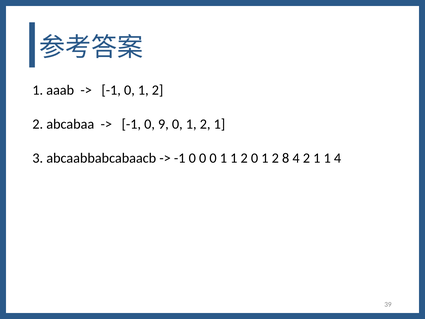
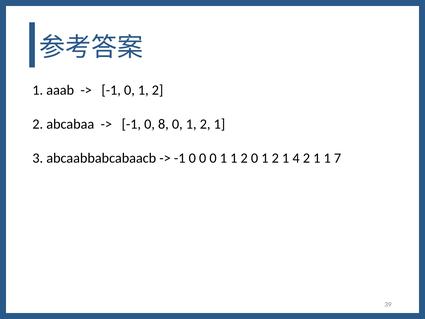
9: 9 -> 8
8 at (286, 158): 8 -> 1
1 4: 4 -> 7
